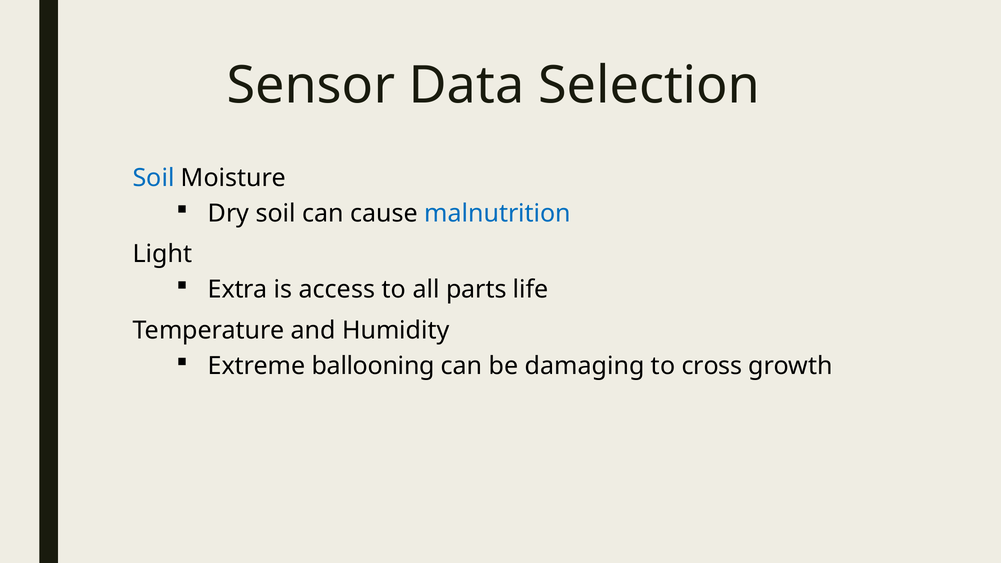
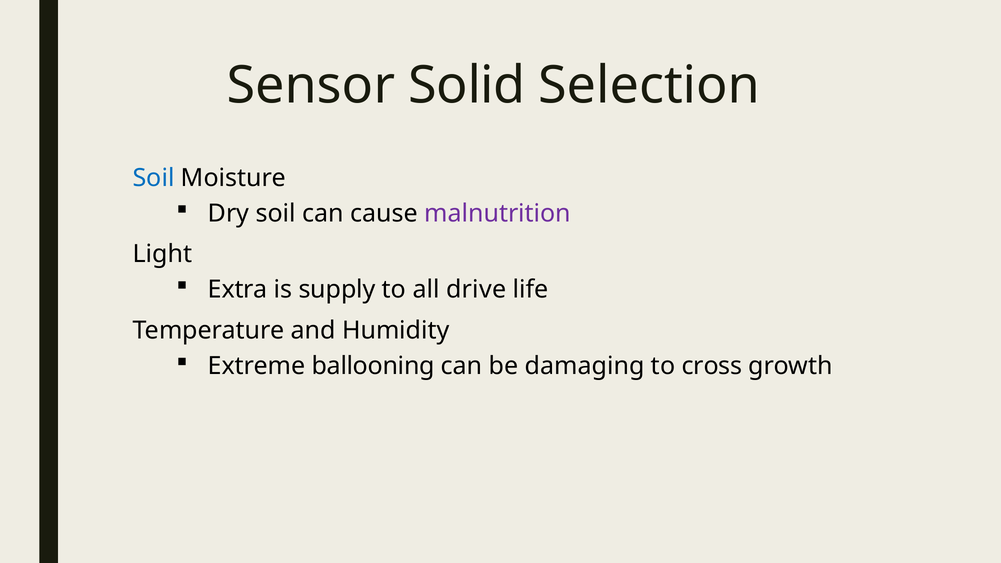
Data: Data -> Solid
malnutrition colour: blue -> purple
access: access -> supply
parts: parts -> drive
